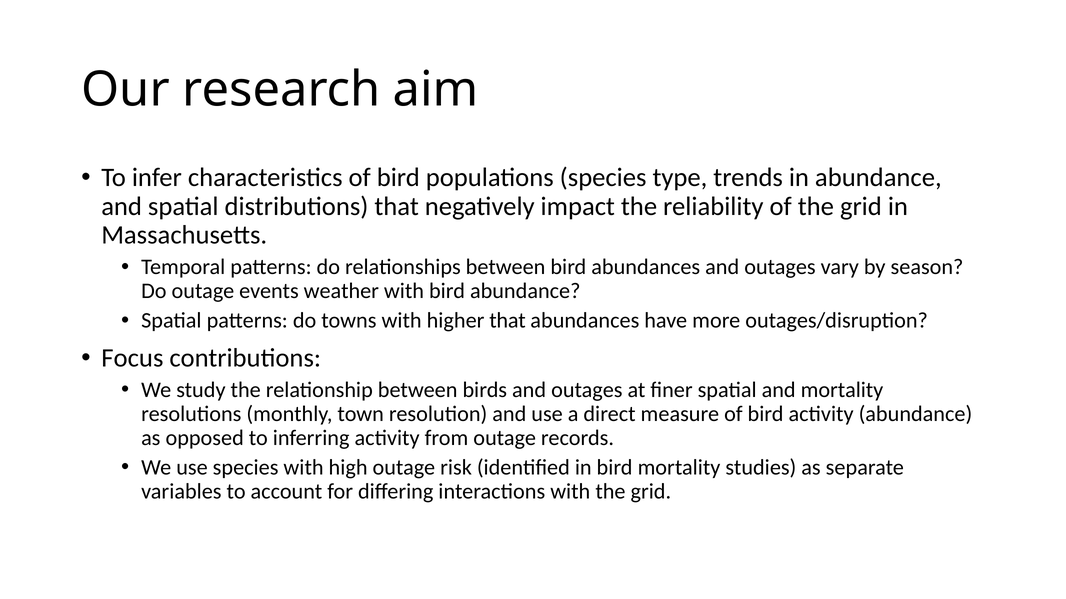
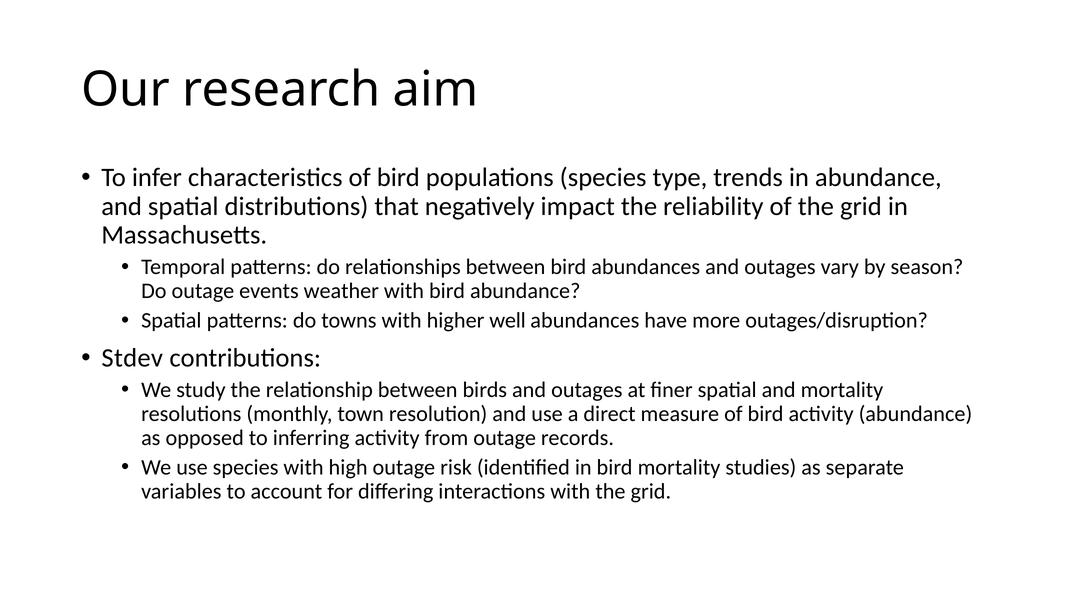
higher that: that -> well
Focus: Focus -> Stdev
